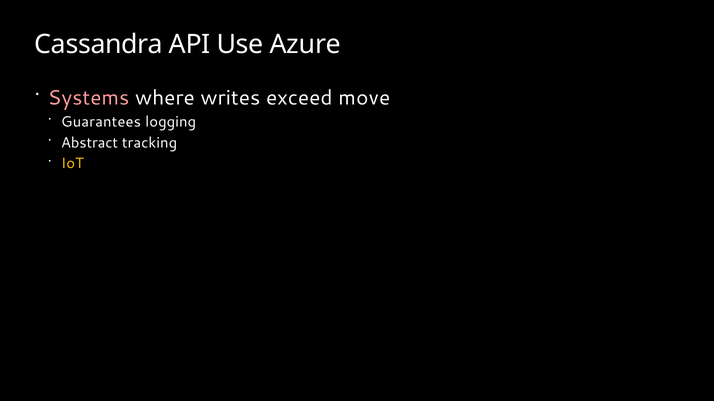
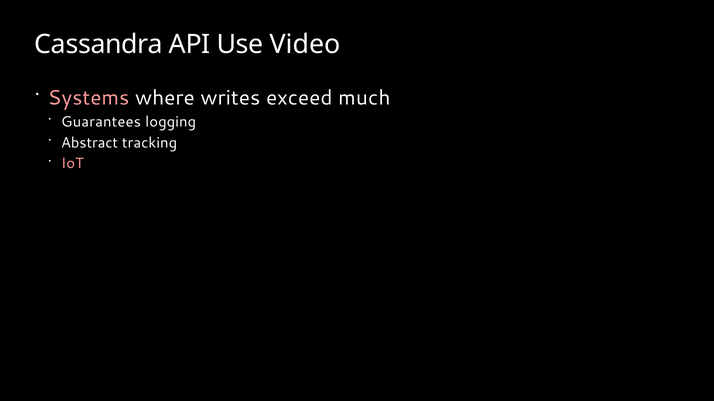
Azure: Azure -> Video
move: move -> much
IoT colour: yellow -> pink
